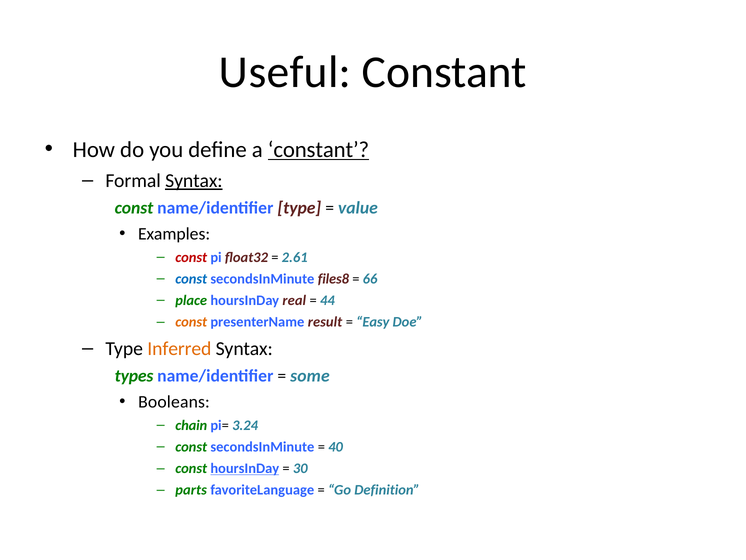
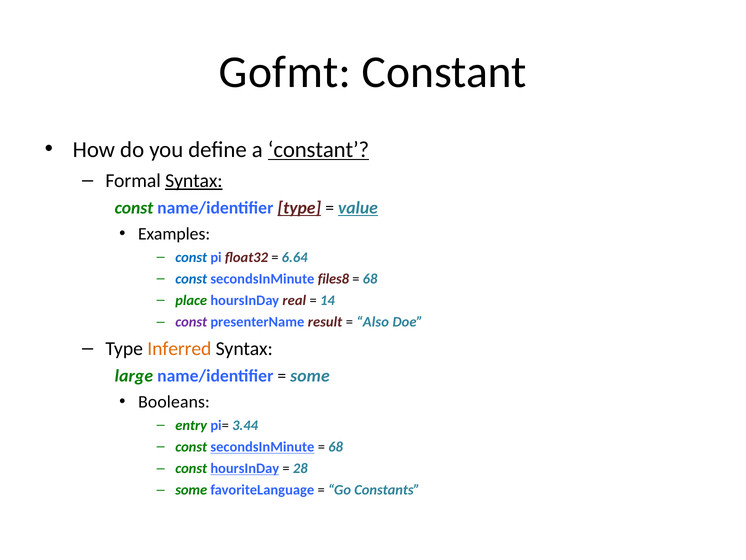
Useful: Useful -> Gofmt
type at (299, 208) underline: none -> present
value underline: none -> present
const at (191, 257) colour: red -> blue
2.61: 2.61 -> 6.64
66 at (370, 279): 66 -> 68
44: 44 -> 14
const at (191, 322) colour: orange -> purple
Easy: Easy -> Also
types: types -> large
chain: chain -> entry
3.24: 3.24 -> 3.44
secondsInMinute at (262, 447) underline: none -> present
40 at (336, 447): 40 -> 68
30: 30 -> 28
parts at (191, 490): parts -> some
Definition: Definition -> Constants
